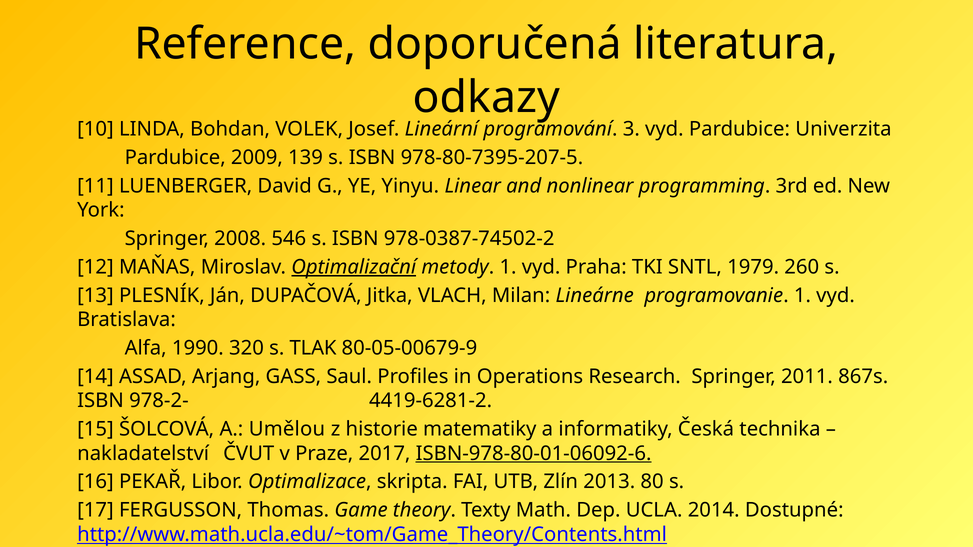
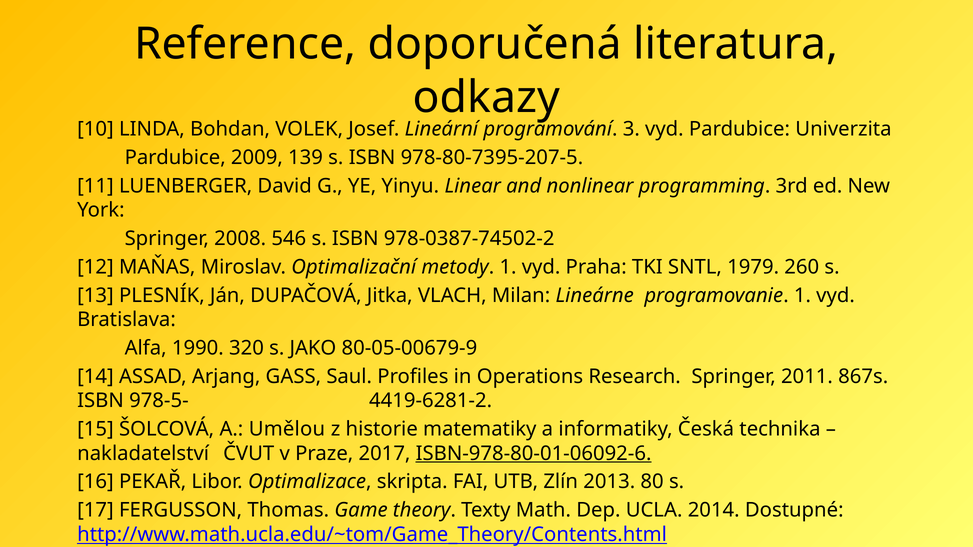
Optimalizační underline: present -> none
TLAK: TLAK -> JAKO
978-2-: 978-2- -> 978-5-
